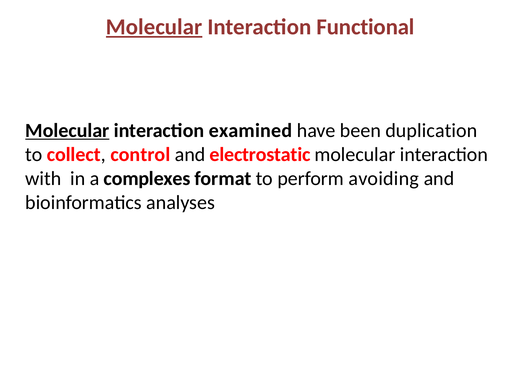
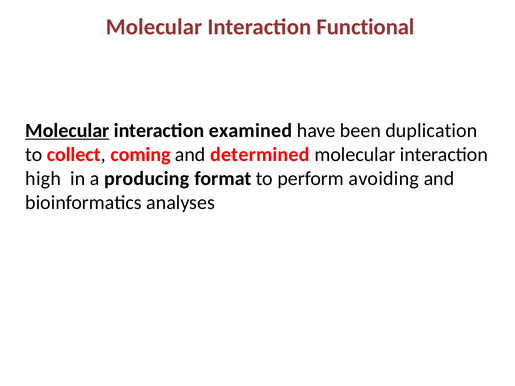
Molecular at (154, 27) underline: present -> none
control: control -> coming
electrostatic: electrostatic -> determined
with: with -> high
complexes: complexes -> producing
